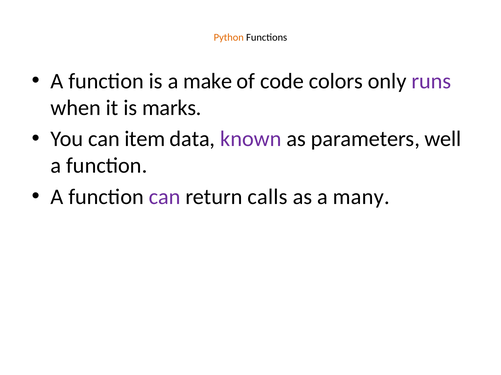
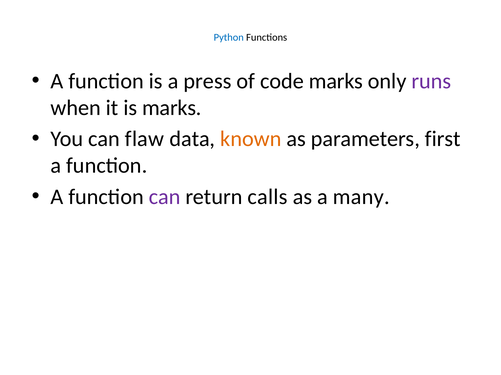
Python colour: orange -> blue
make: make -> press
code colors: colors -> marks
item: item -> flaw
known colour: purple -> orange
well: well -> first
